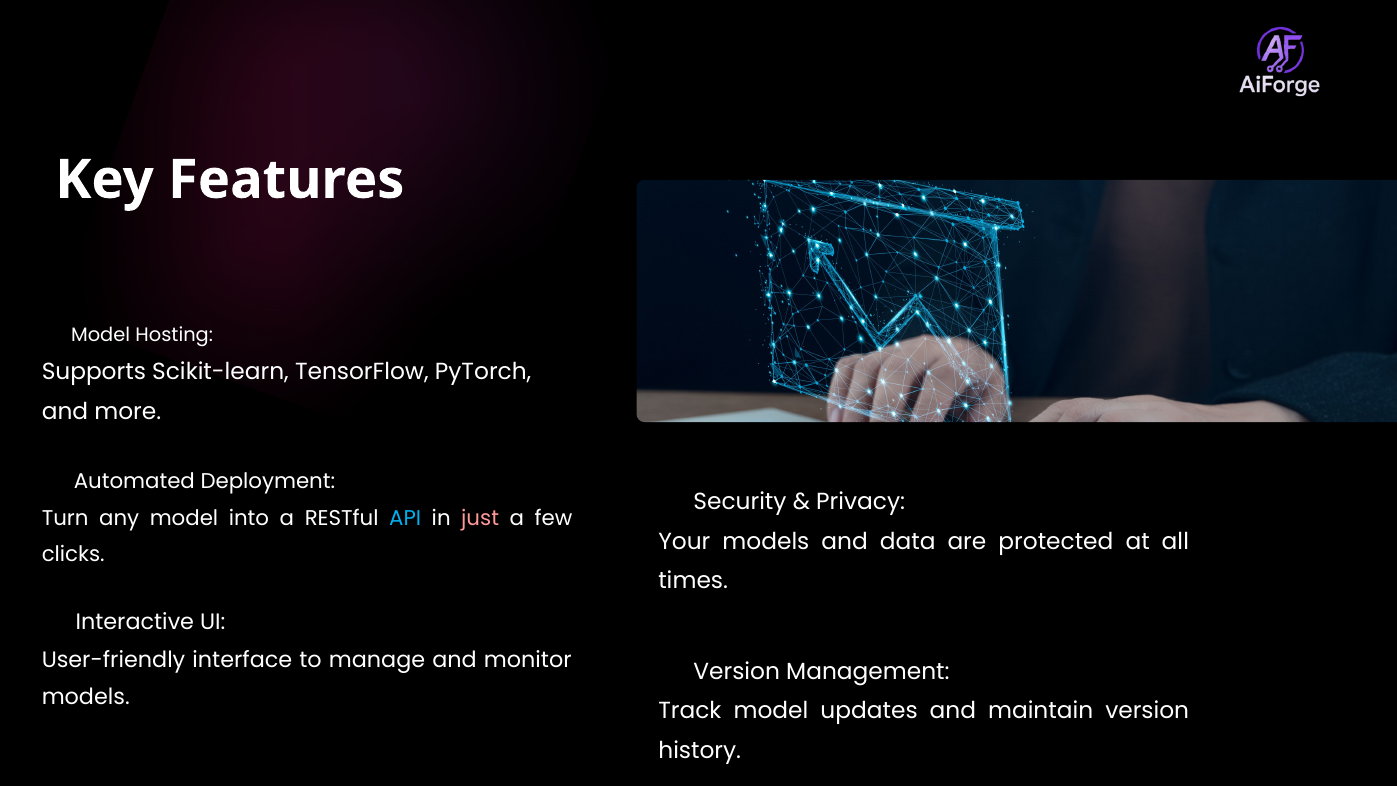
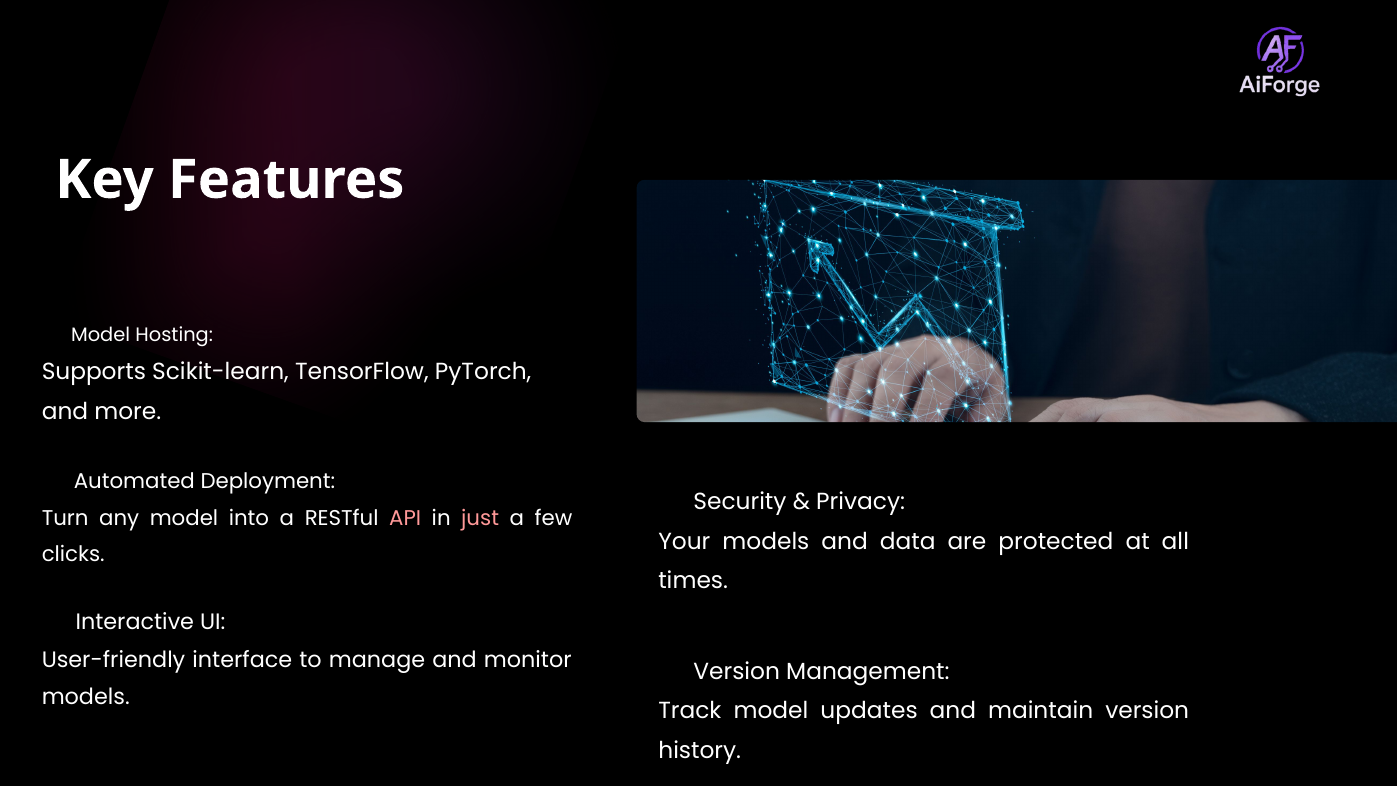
API colour: light blue -> pink
